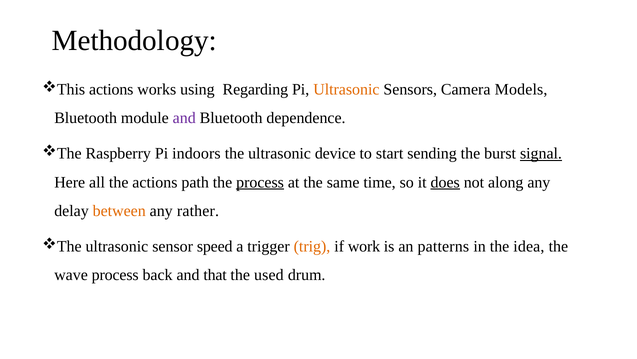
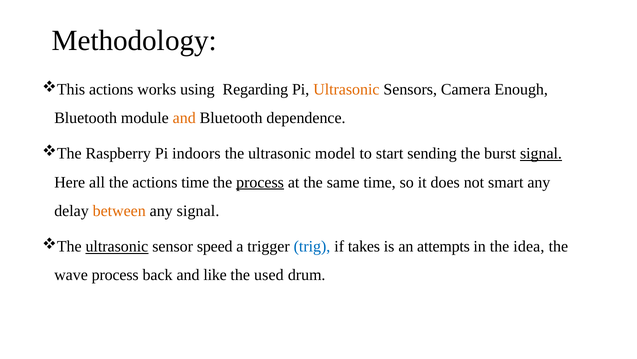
Models: Models -> Enough
and at (184, 118) colour: purple -> orange
device: device -> model
actions path: path -> time
does underline: present -> none
along: along -> smart
any rather: rather -> signal
ultrasonic at (117, 246) underline: none -> present
trig colour: orange -> blue
work: work -> takes
patterns: patterns -> attempts
that: that -> like
